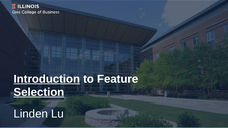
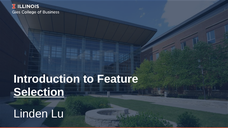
Introduction underline: present -> none
